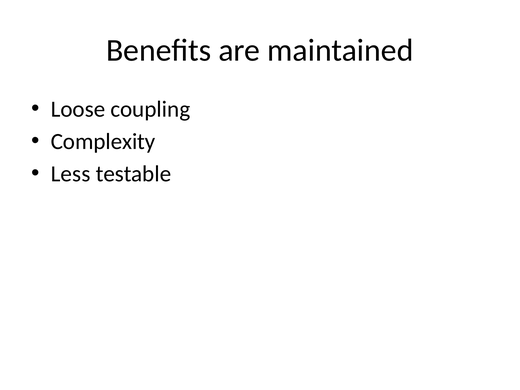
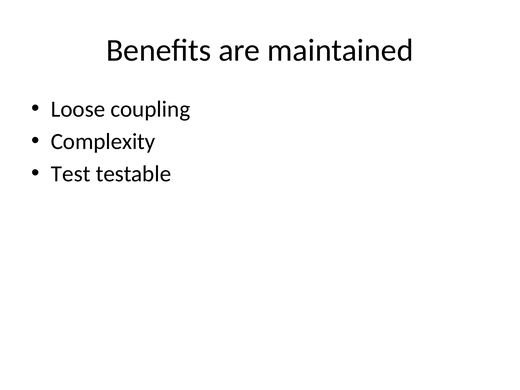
Less: Less -> Test
